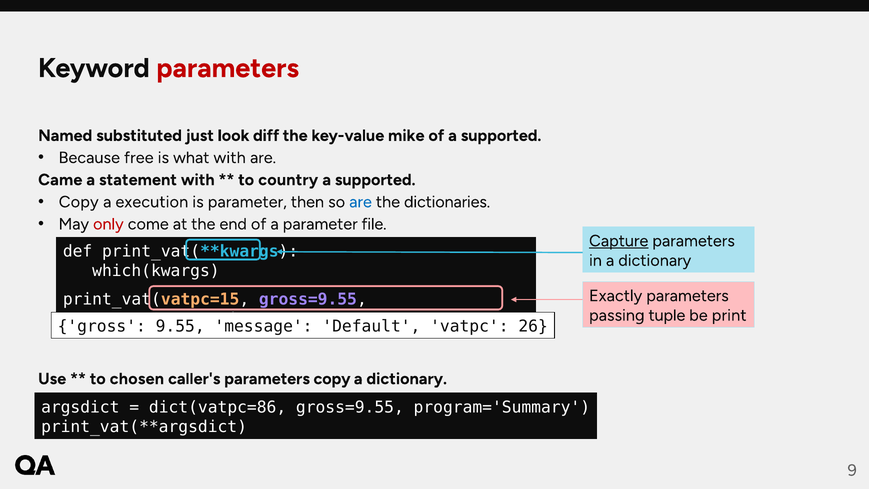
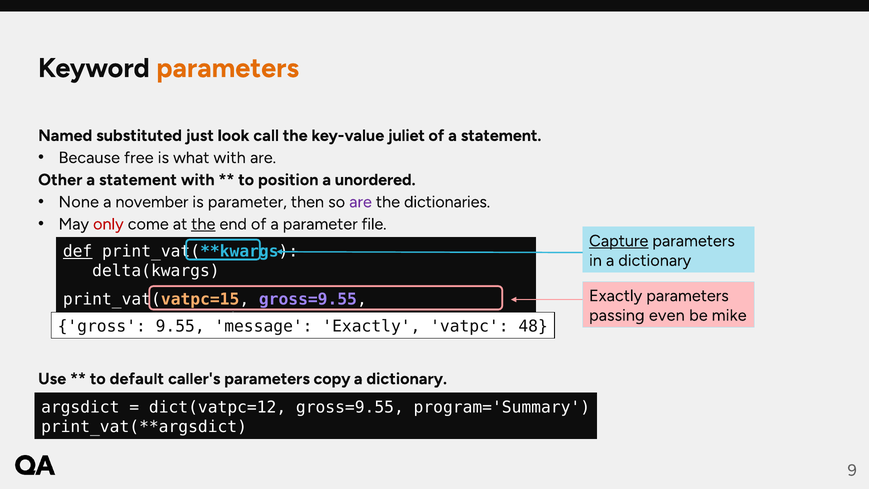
parameters at (228, 68) colour: red -> orange
diff: diff -> call
mike: mike -> juliet
of a supported: supported -> statement
Came: Came -> Other
country: country -> position
supported at (375, 180): supported -> unordered
Copy at (79, 202): Copy -> None
execution: execution -> november
are at (361, 202) colour: blue -> purple
the at (203, 224) underline: none -> present
def underline: none -> present
which(kwargs: which(kwargs -> delta(kwargs
tuple: tuple -> even
print: print -> mike
message Default: Default -> Exactly
26: 26 -> 48
chosen: chosen -> default
dict(vatpc=86: dict(vatpc=86 -> dict(vatpc=12
